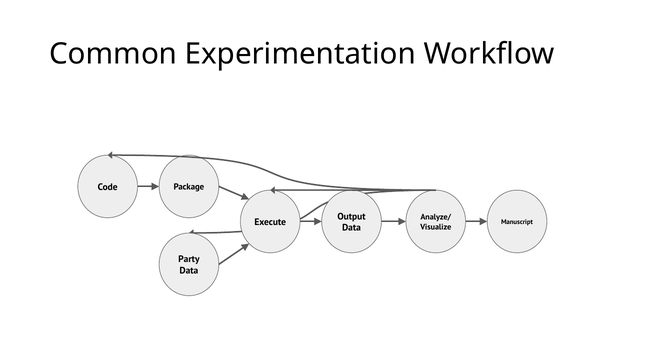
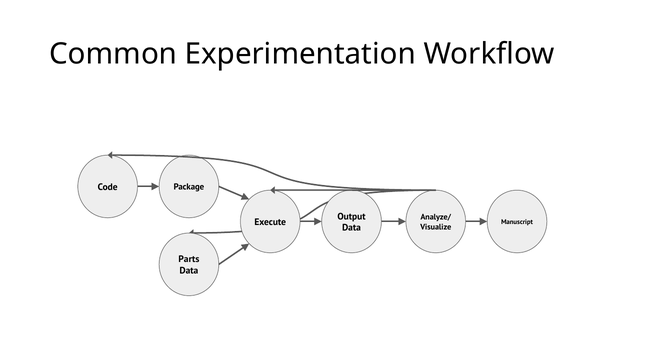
Party: Party -> Parts
